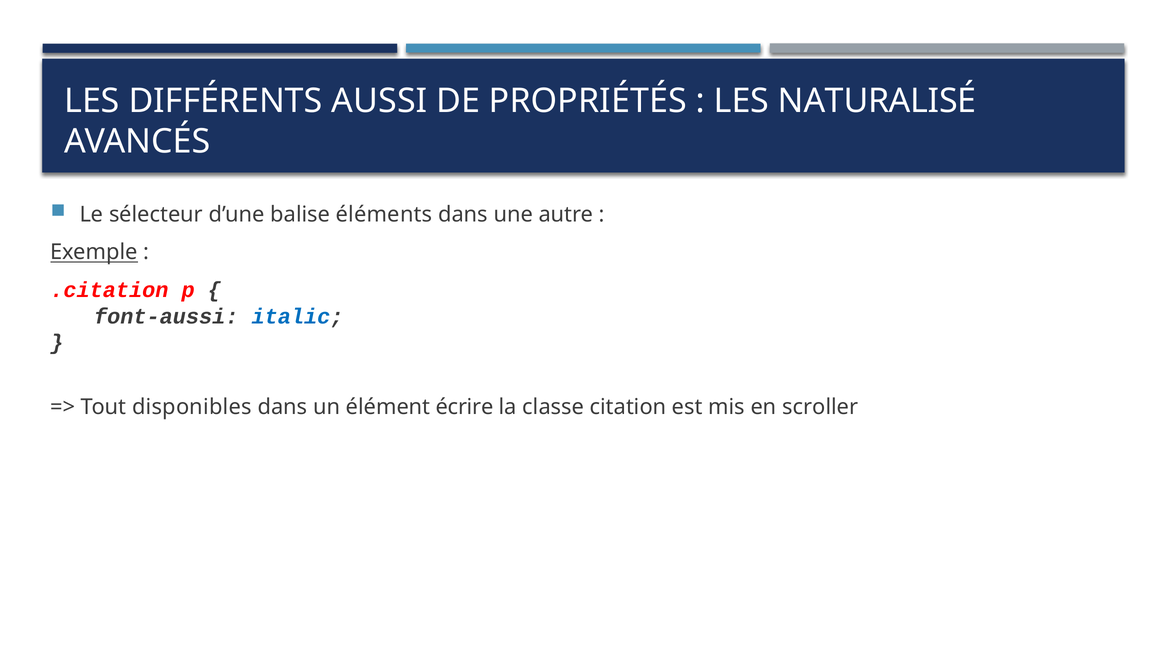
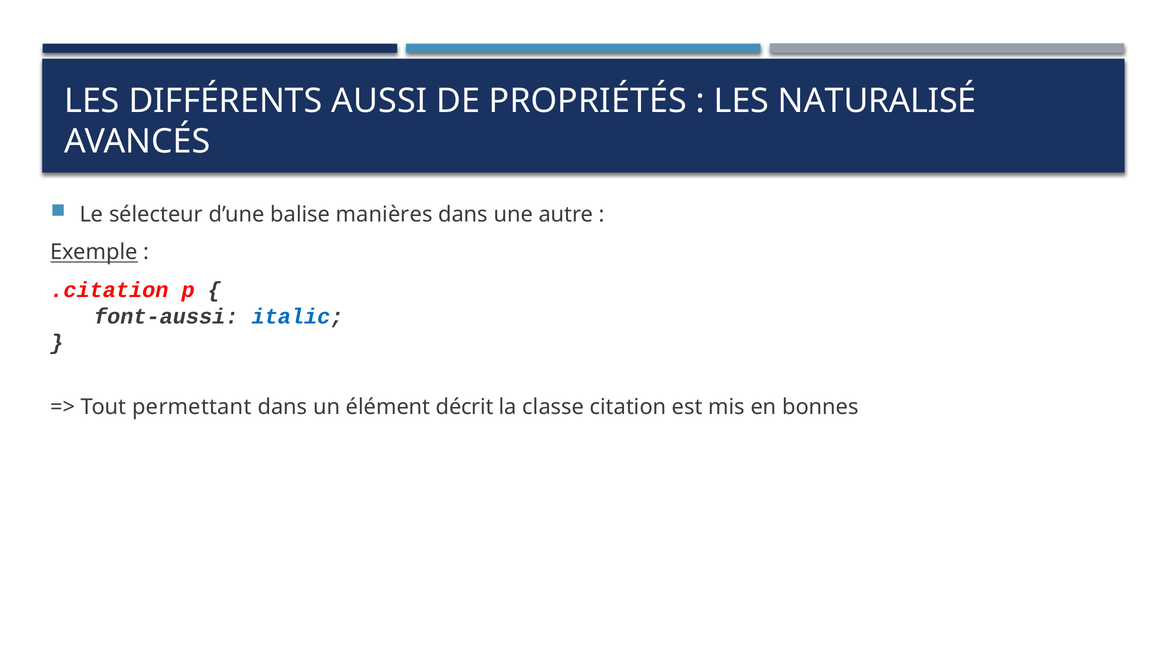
éléments: éléments -> manières
disponibles: disponibles -> permettant
écrire: écrire -> décrit
scroller: scroller -> bonnes
